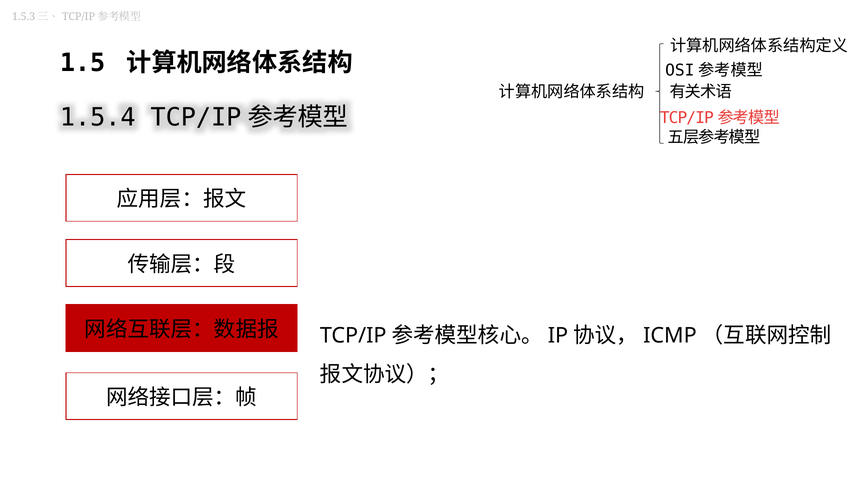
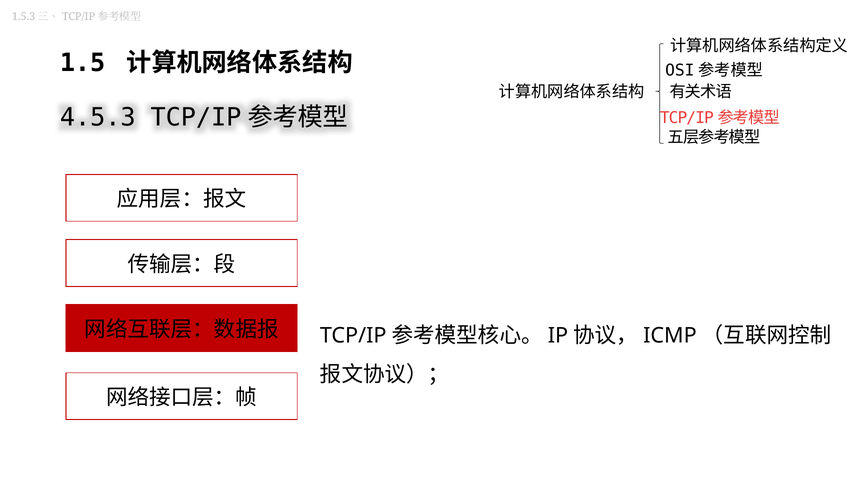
1.5.4: 1.5.4 -> 4.5.3
